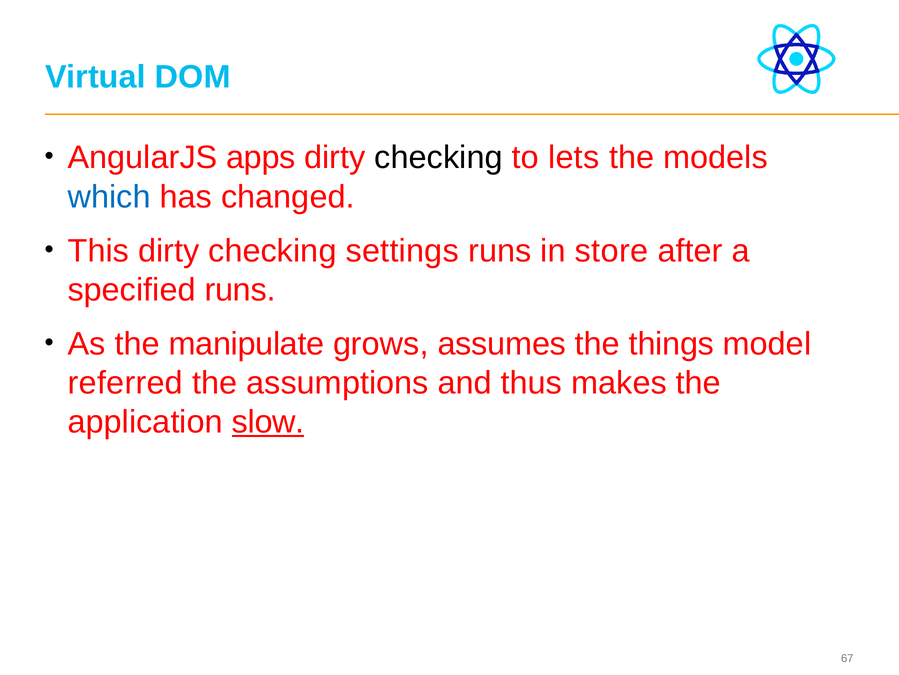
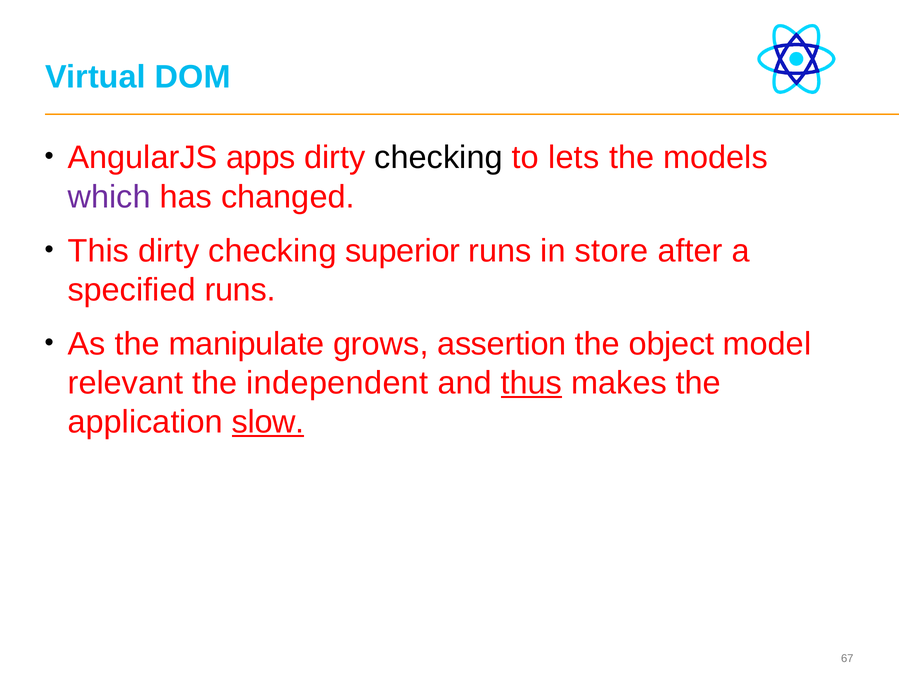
which colour: blue -> purple
settings: settings -> superior
assumes: assumes -> assertion
things: things -> object
referred: referred -> relevant
assumptions: assumptions -> independent
thus underline: none -> present
